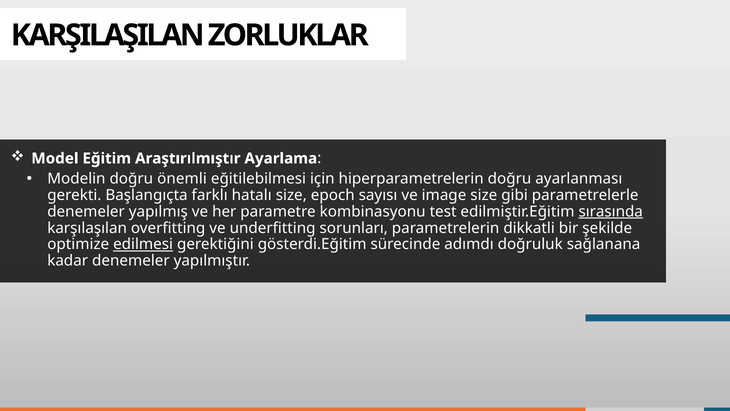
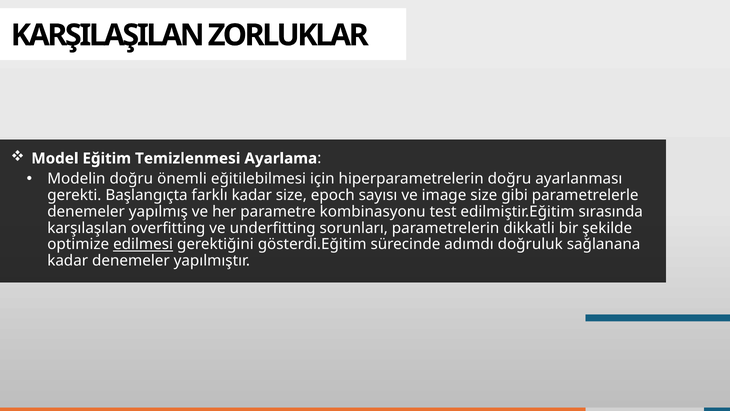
Araştırılmıştır: Araştırılmıştır -> Temizlenmesi
farklı hatalı: hatalı -> kadar
sırasında underline: present -> none
